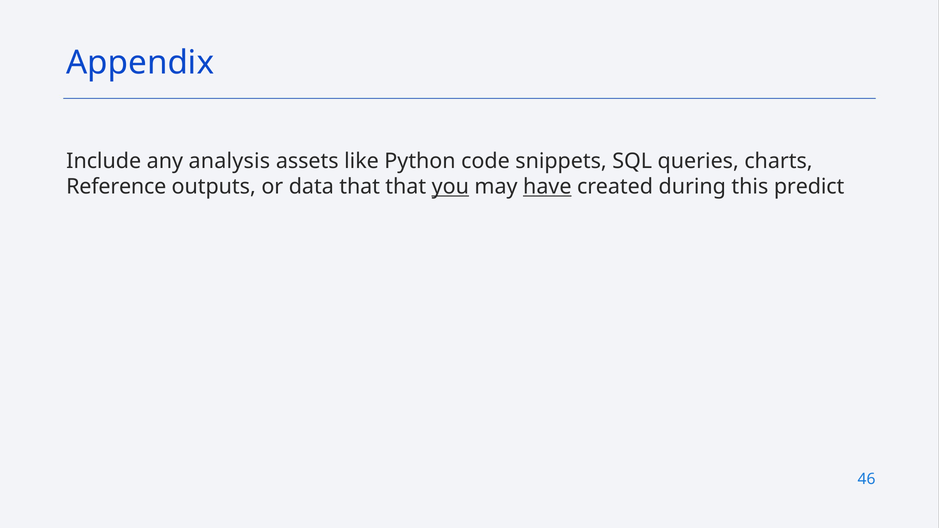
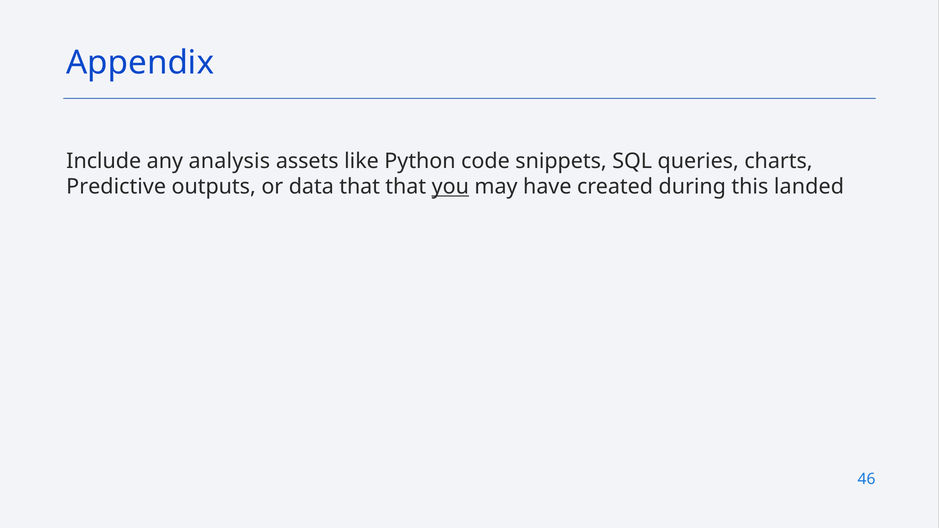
Reference: Reference -> Predictive
have underline: present -> none
predict: predict -> landed
